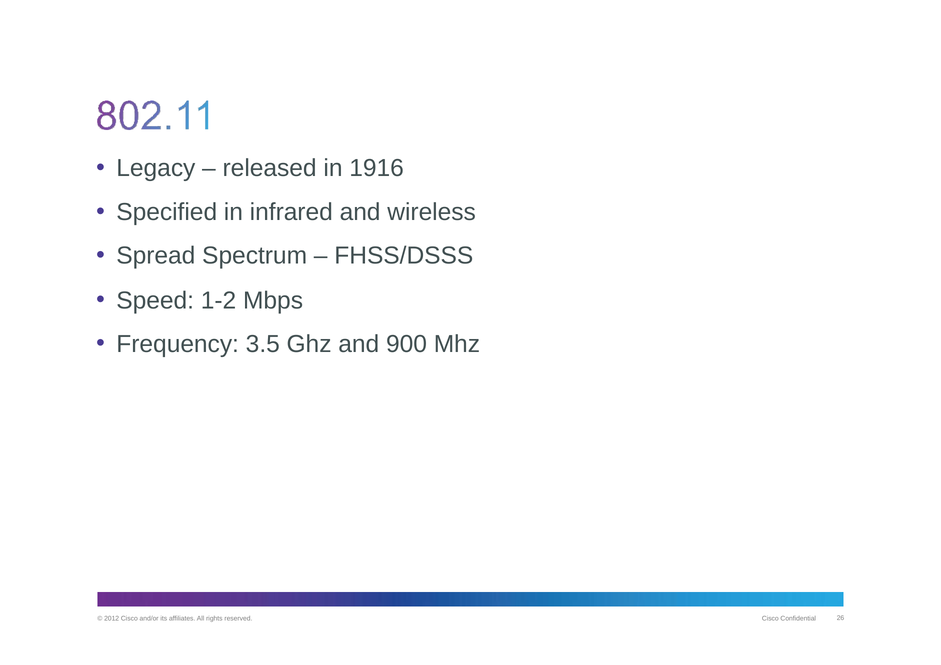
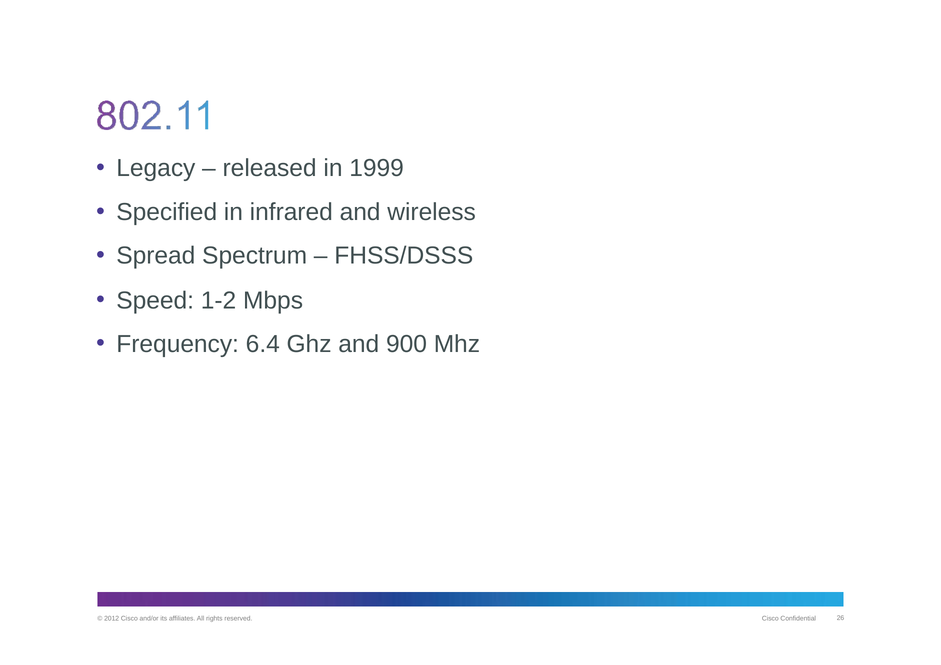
1916: 1916 -> 1999
3.5: 3.5 -> 6.4
